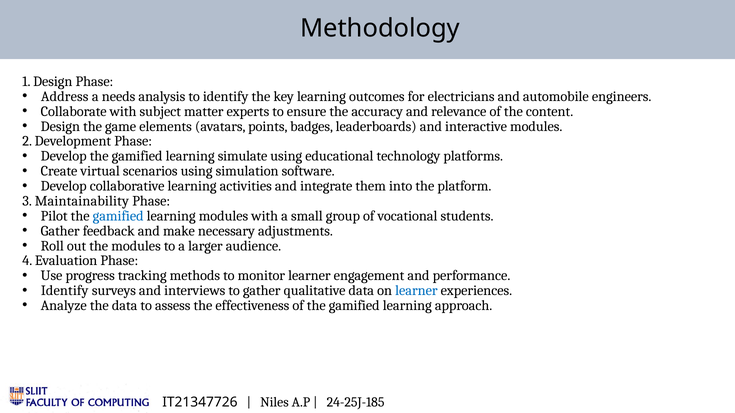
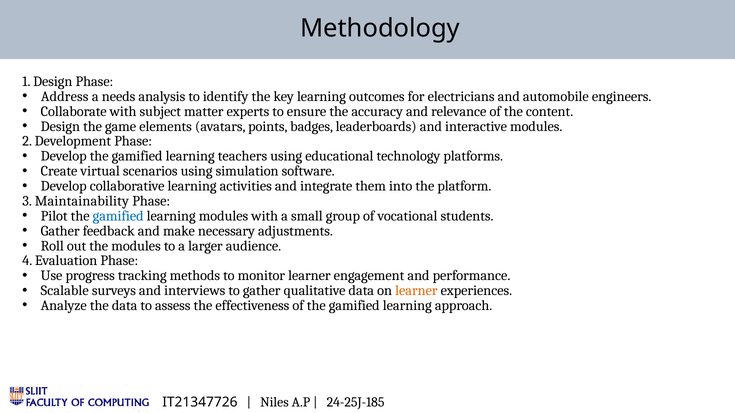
simulate: simulate -> teachers
Identify at (65, 291): Identify -> Scalable
learner at (416, 291) colour: blue -> orange
